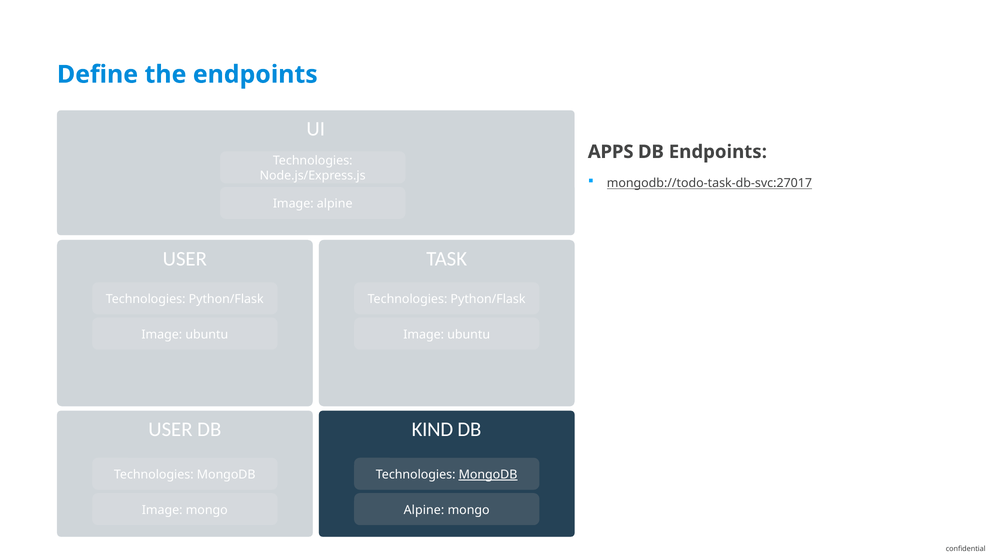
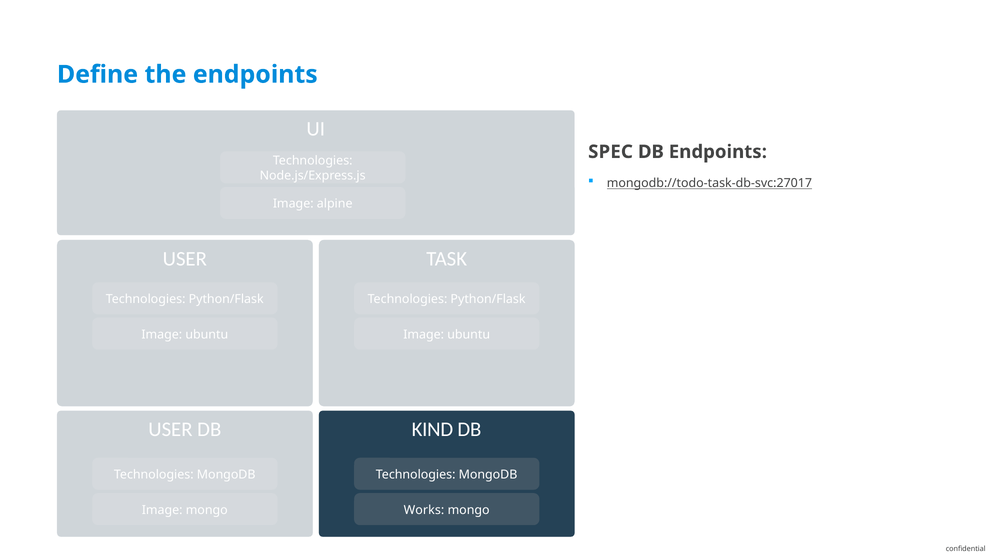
APPS: APPS -> SPEC
MongoDB at (488, 474) underline: present -> none
Alpine at (424, 510): Alpine -> Works
